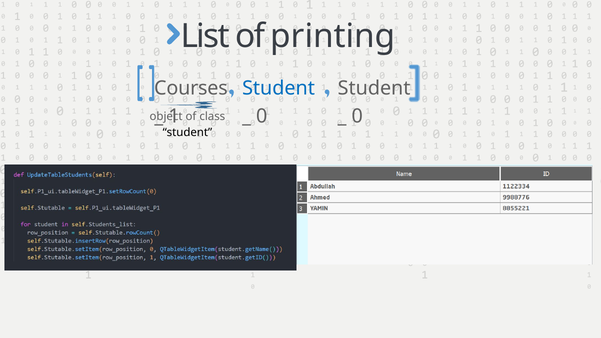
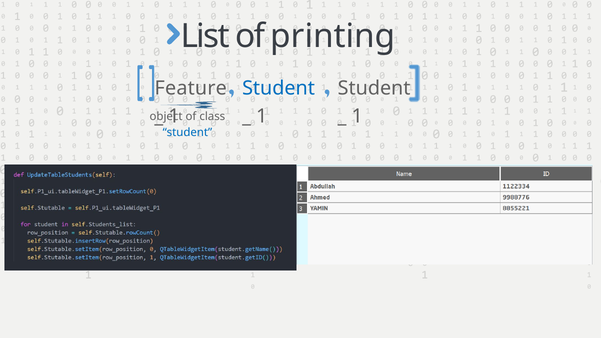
Courses: Courses -> Feature
0 at (262, 116): 0 -> 1
0 at (357, 116): 0 -> 1
student at (187, 133) colour: black -> blue
